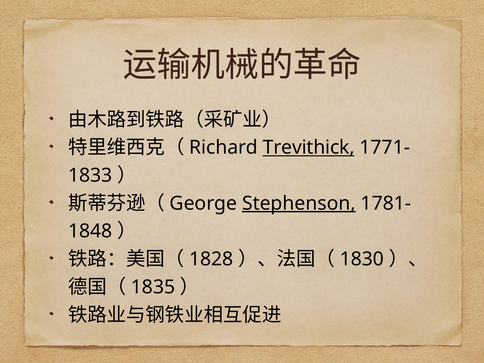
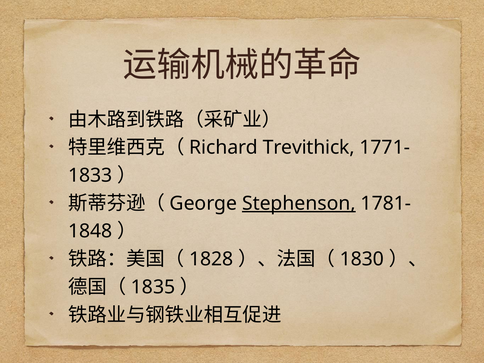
Trevithick underline: present -> none
